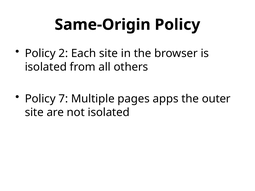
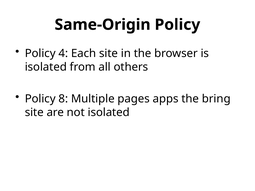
2: 2 -> 4
7: 7 -> 8
outer: outer -> bring
